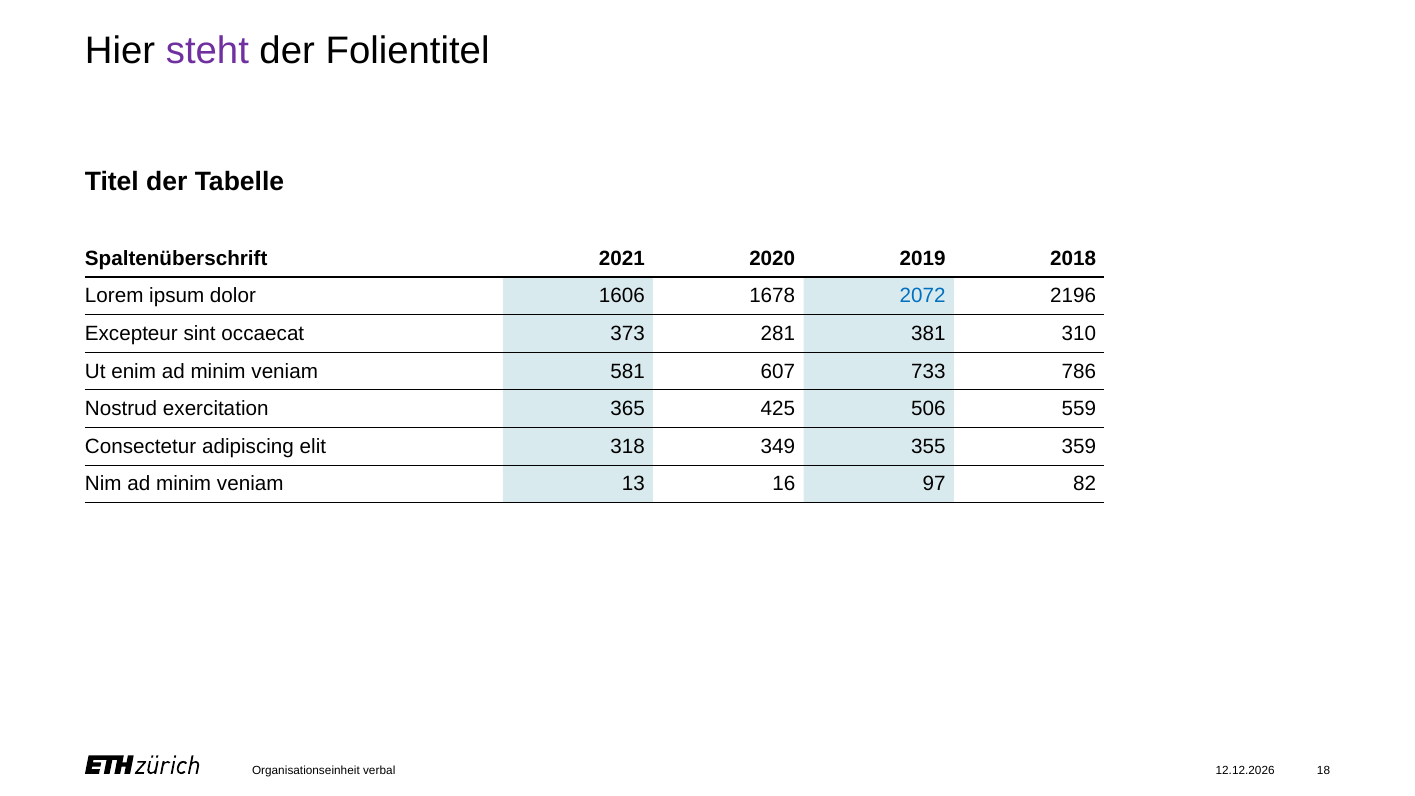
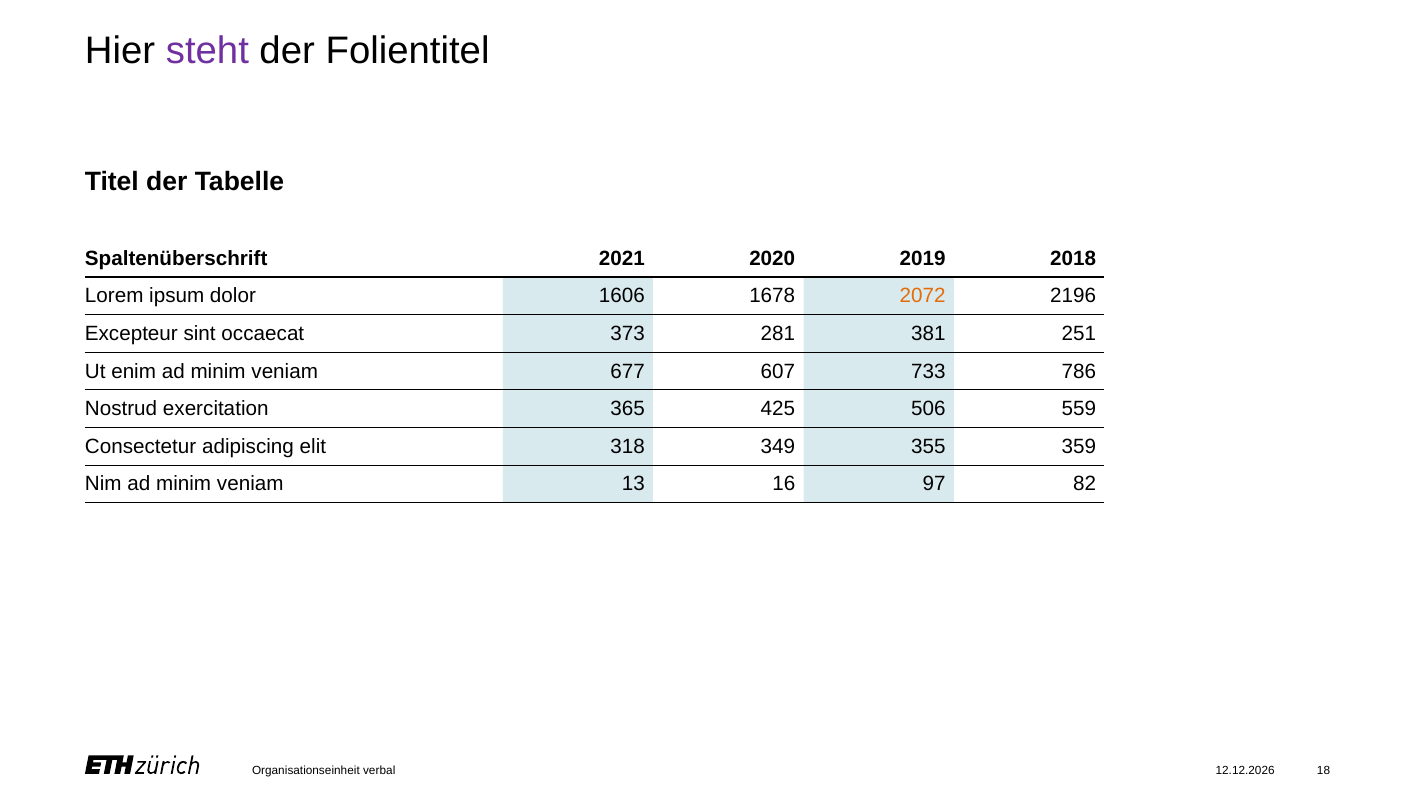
2072 colour: blue -> orange
310: 310 -> 251
581: 581 -> 677
